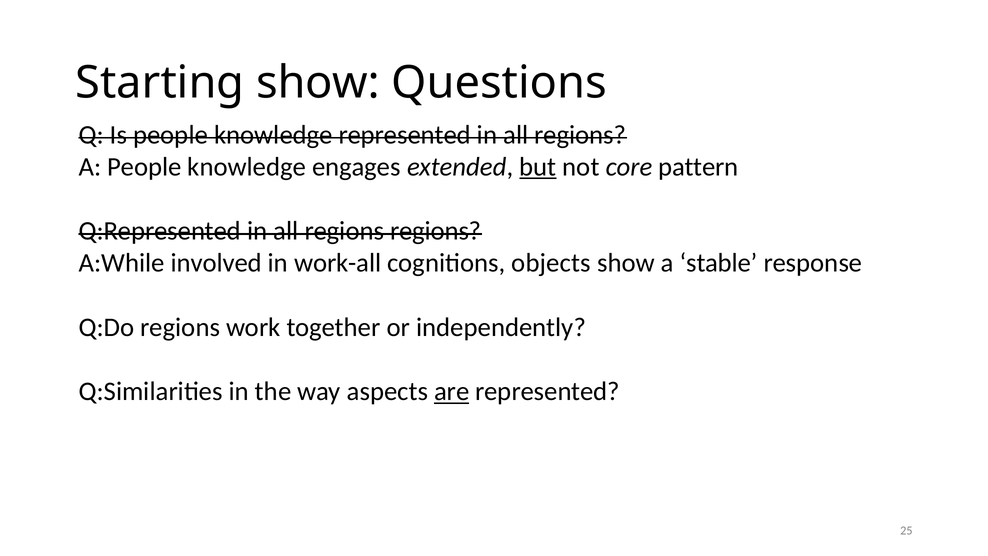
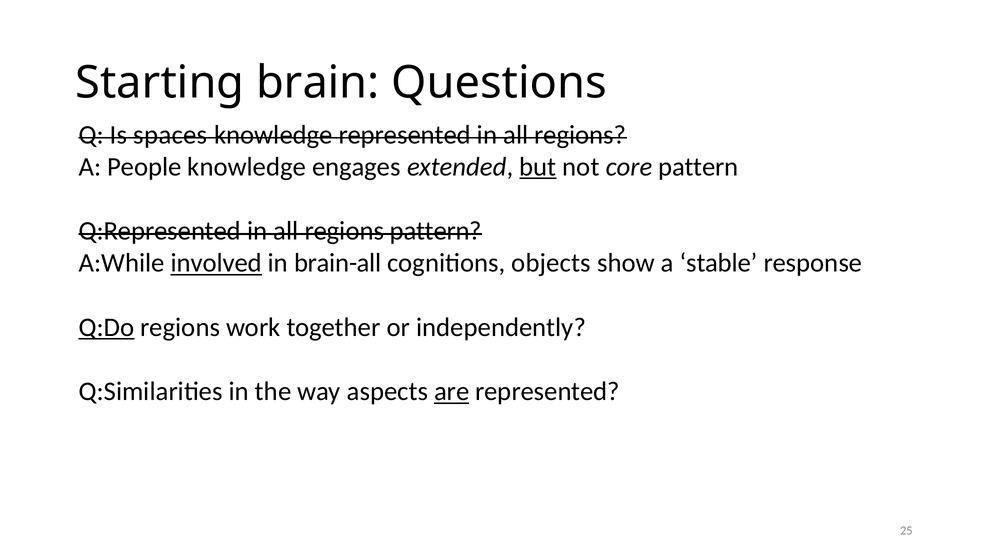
Starting show: show -> brain
Is people: people -> spaces
regions regions: regions -> pattern
involved underline: none -> present
work-all: work-all -> brain-all
Q:Do underline: none -> present
